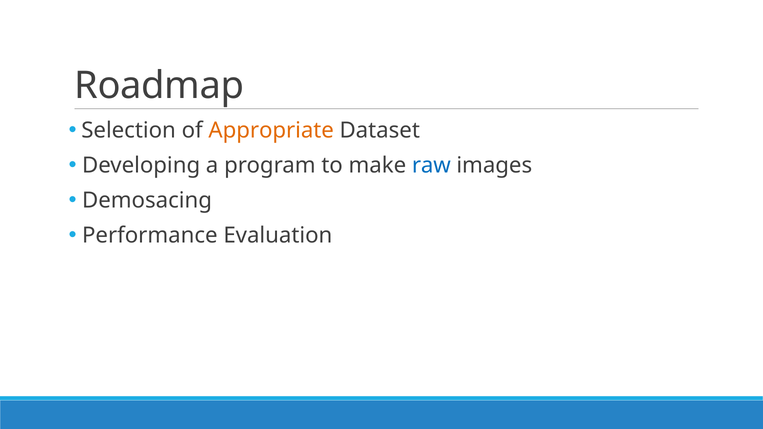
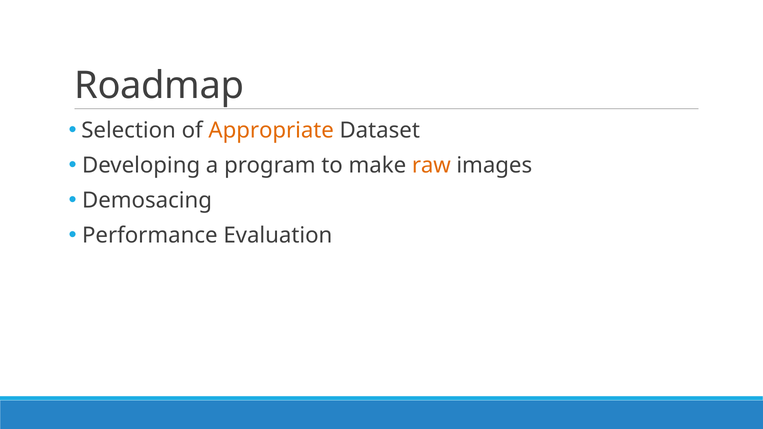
raw colour: blue -> orange
